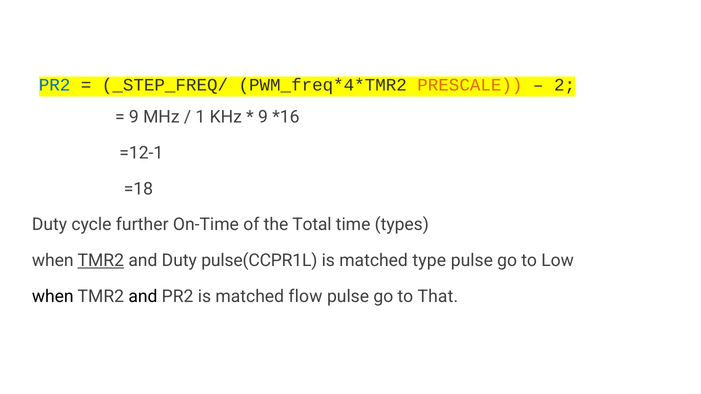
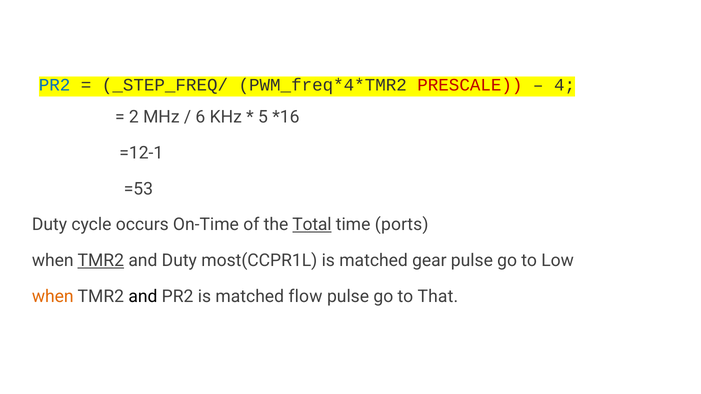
PRESCALE colour: orange -> red
2: 2 -> 4
9 at (134, 117): 9 -> 2
1: 1 -> 6
9 at (263, 117): 9 -> 5
=18: =18 -> =53
further: further -> occurs
Total underline: none -> present
types: types -> ports
pulse(CCPR1L: pulse(CCPR1L -> most(CCPR1L
type: type -> gear
when at (53, 297) colour: black -> orange
